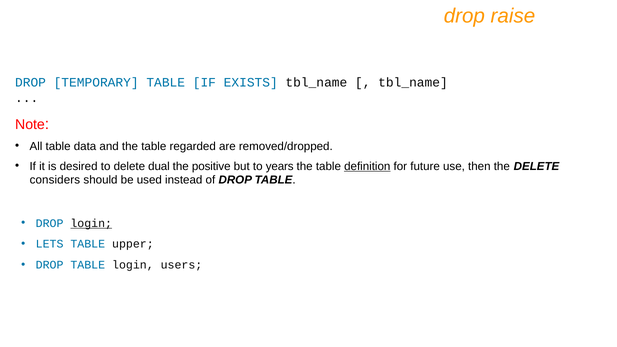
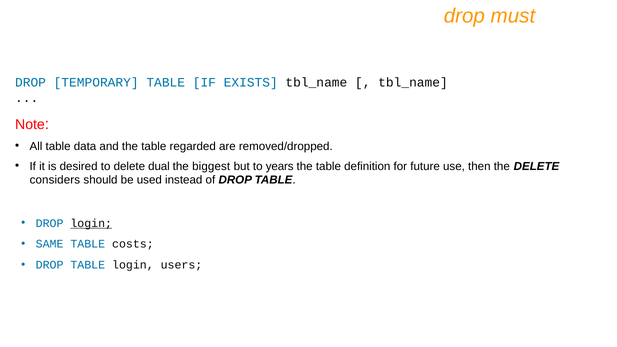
raise: raise -> must
positive: positive -> biggest
definition underline: present -> none
LETS: LETS -> SAME
upper: upper -> costs
